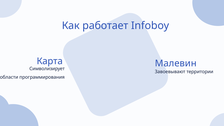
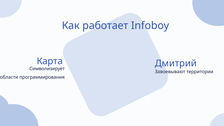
Малевин: Малевин -> Дмитрий
